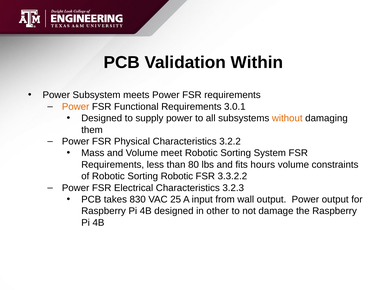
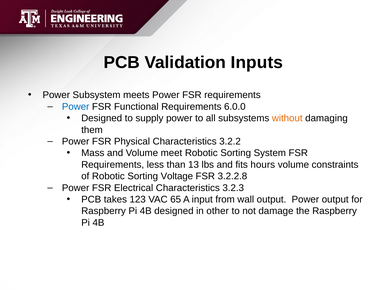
Within: Within -> Inputs
Power at (76, 107) colour: orange -> blue
3.0.1: 3.0.1 -> 6.0.0
80: 80 -> 13
Sorting Robotic: Robotic -> Voltage
3.3.2.2: 3.3.2.2 -> 3.2.2.8
830: 830 -> 123
25: 25 -> 65
